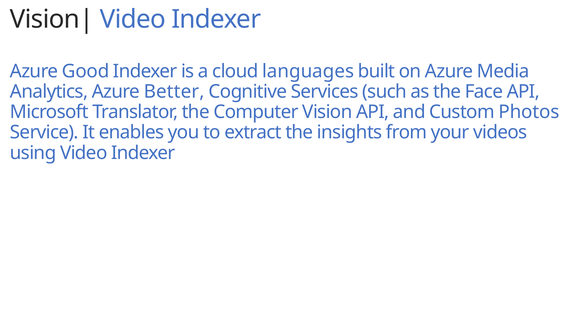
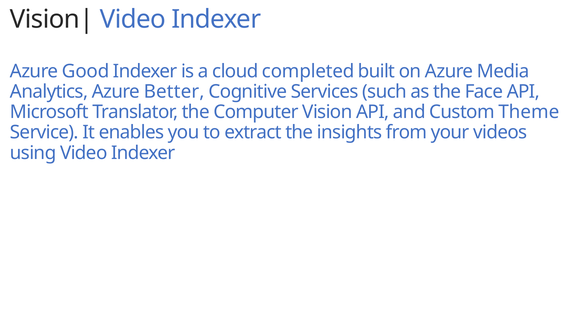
languages: languages -> completed
Photos: Photos -> Theme
